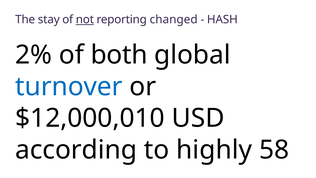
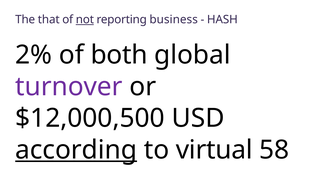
stay: stay -> that
changed: changed -> business
turnover colour: blue -> purple
$12,000,010: $12,000,010 -> $12,000,500
according underline: none -> present
highly: highly -> virtual
